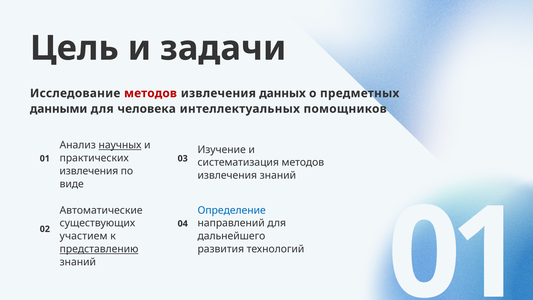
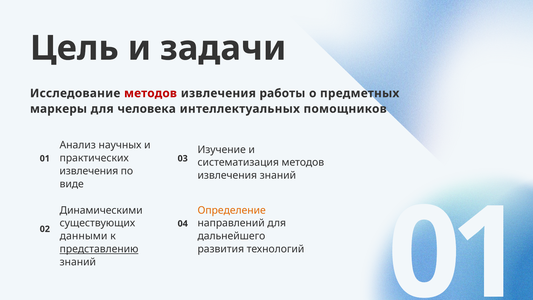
данных: данных -> работы
данными: данными -> маркеры
научных underline: present -> none
Автоматические: Автоматические -> Динамическими
Определение colour: blue -> orange
участием: участием -> данными
